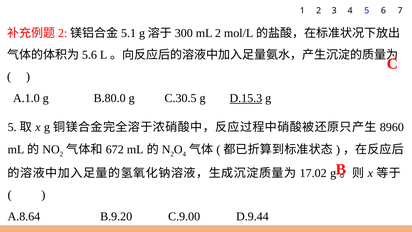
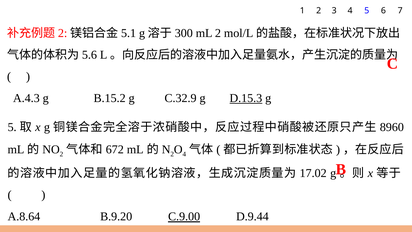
A.1.0: A.1.0 -> A.4.3
B.80.0: B.80.0 -> B.15.2
C.30.5: C.30.5 -> C.32.9
C.9.00 underline: none -> present
